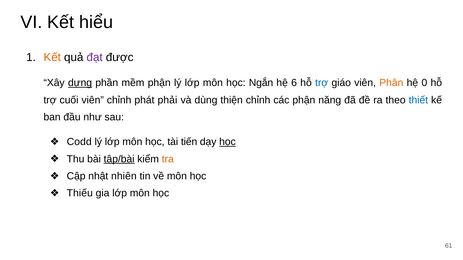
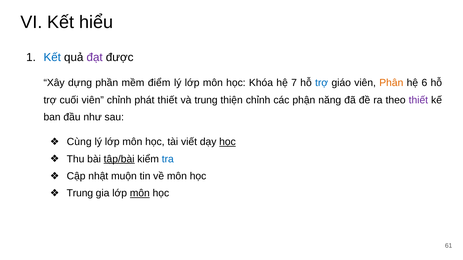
Kết at (52, 57) colour: orange -> blue
dựng underline: present -> none
mềm phận: phận -> điểm
Ngắn: Ngắn -> Khóa
6: 6 -> 7
0: 0 -> 6
phát phải: phải -> thiết
và dùng: dùng -> trung
thiết at (418, 100) colour: blue -> purple
Codd: Codd -> Cùng
tiến: tiến -> viết
tra colour: orange -> blue
nhiên: nhiên -> muộn
Thiếu at (80, 194): Thiếu -> Trung
môn at (140, 194) underline: none -> present
